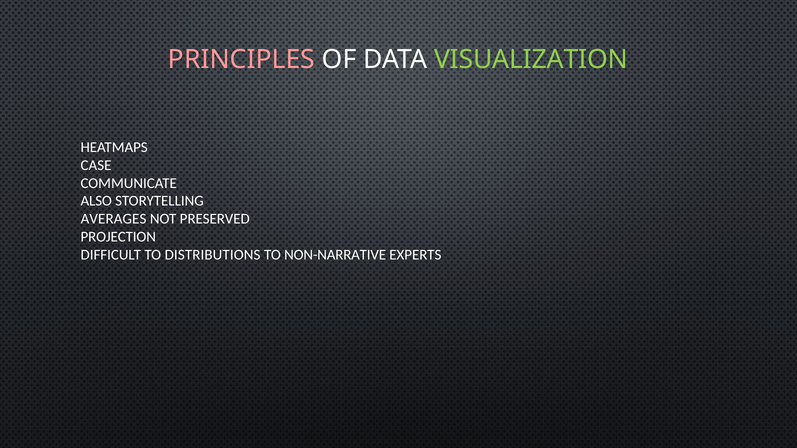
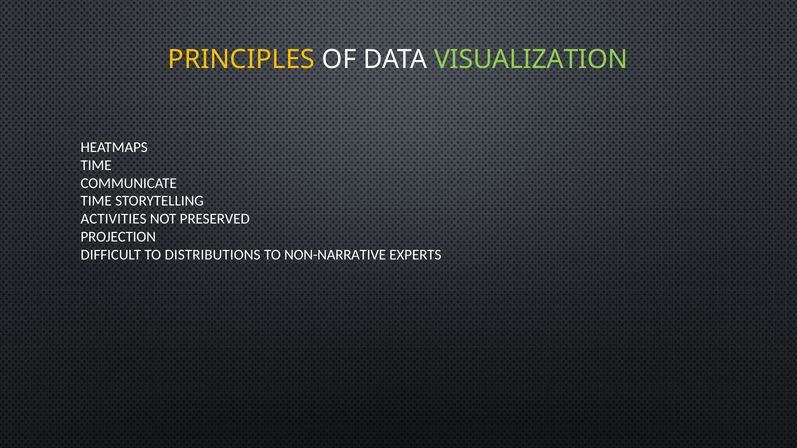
PRINCIPLES colour: pink -> yellow
CASE at (96, 165): CASE -> TIME
ALSO at (96, 201): ALSO -> TIME
AVERAGES: AVERAGES -> ACTIVITIES
